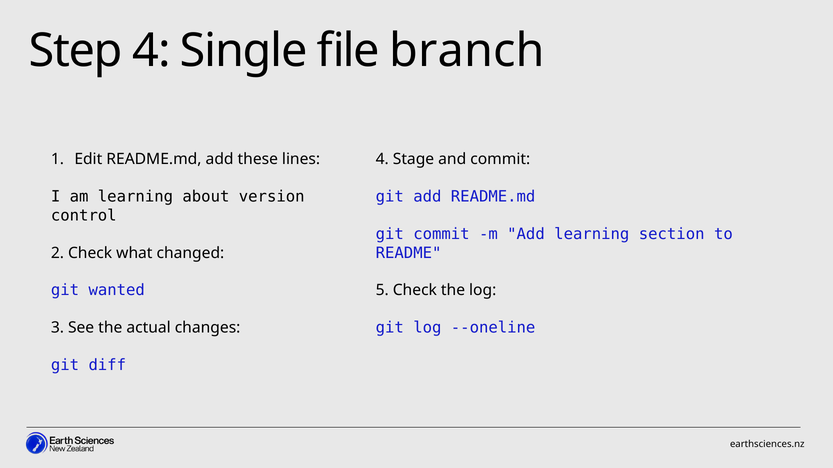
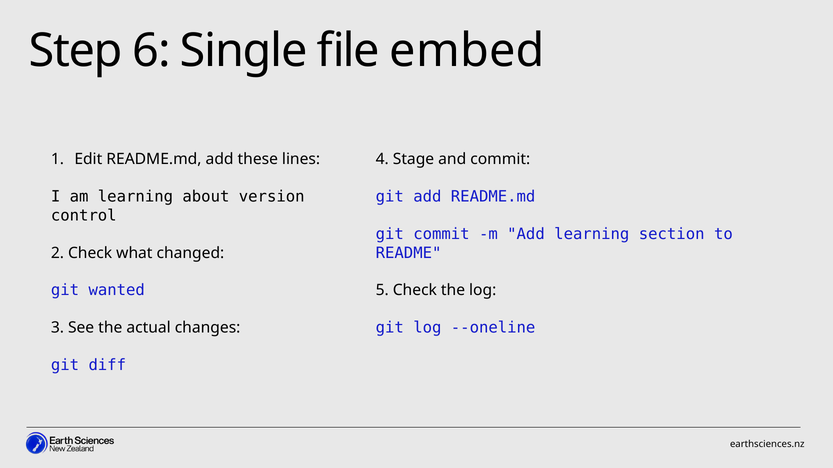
Step 4: 4 -> 6
branch: branch -> embed
